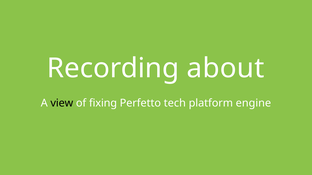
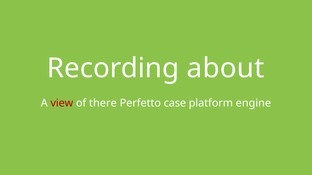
view colour: black -> red
fixing: fixing -> there
tech: tech -> case
